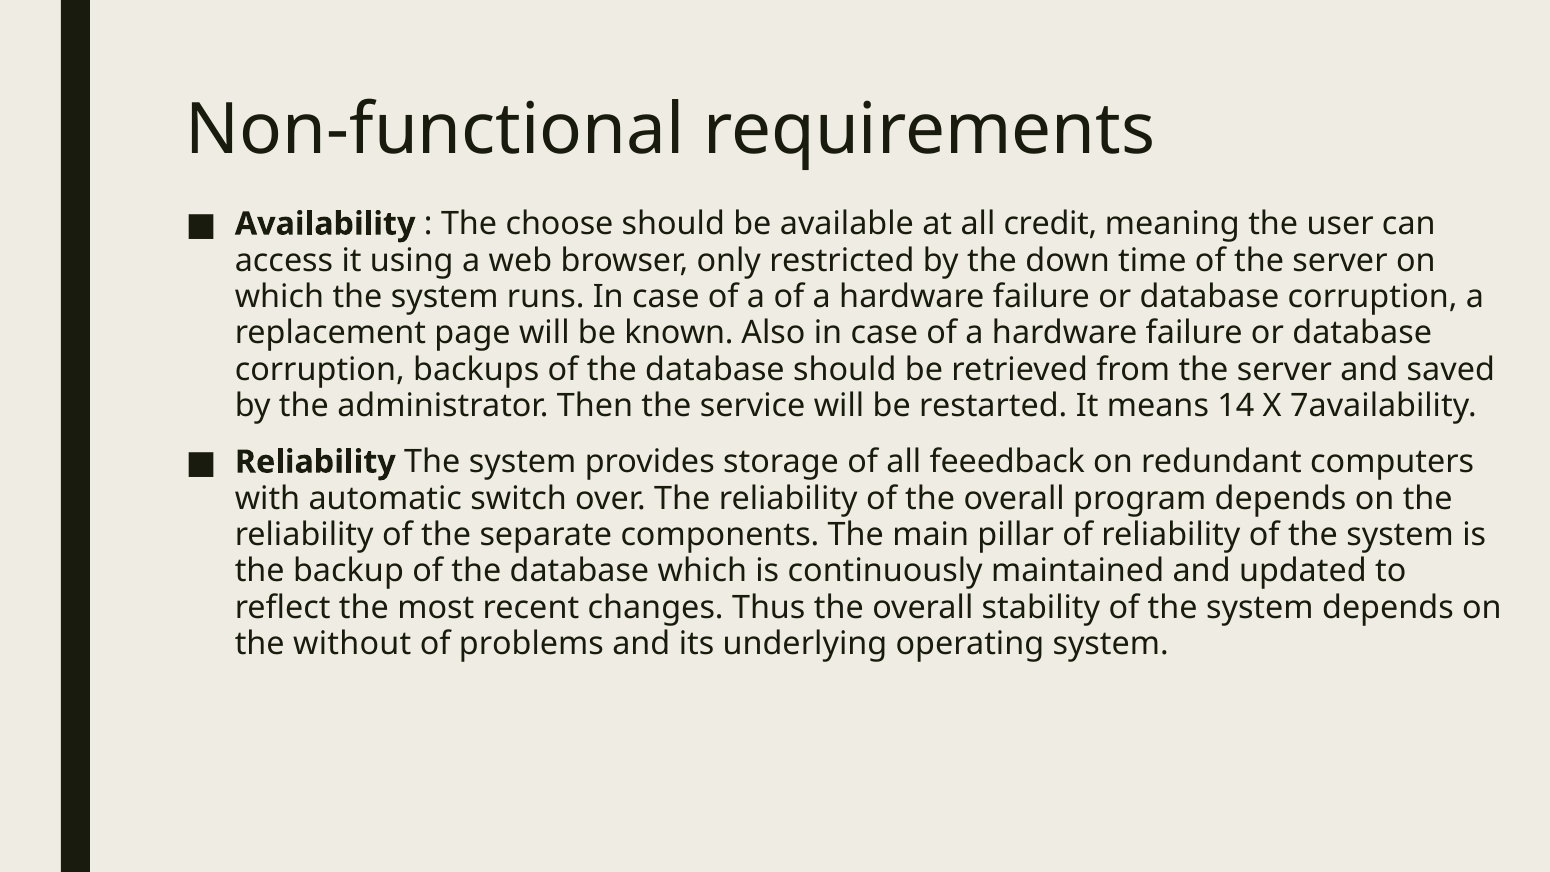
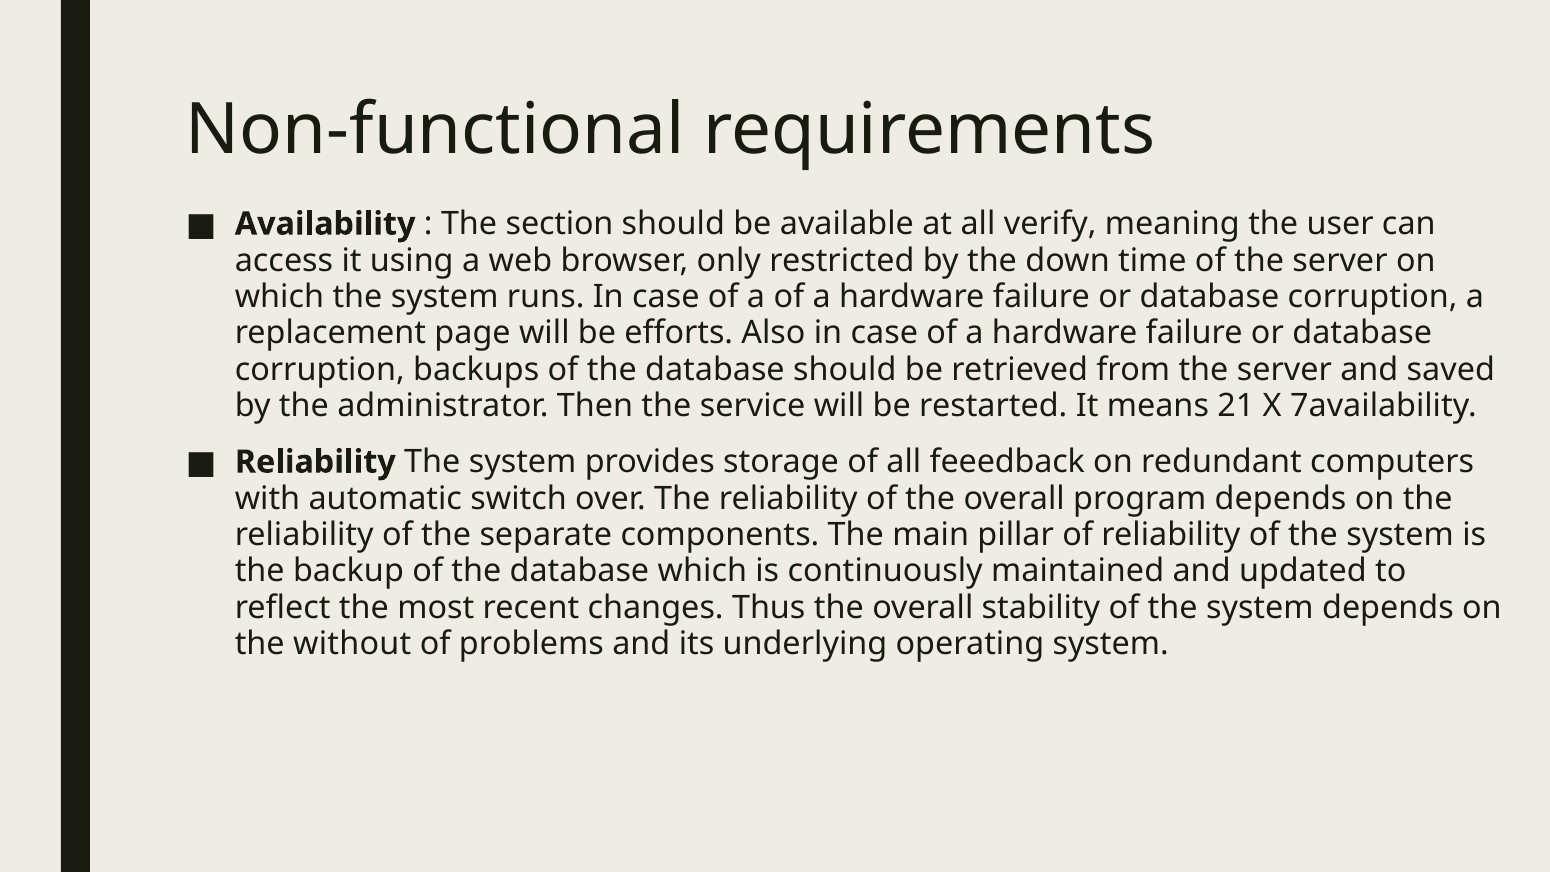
choose: choose -> section
credit: credit -> verify
known: known -> efforts
14: 14 -> 21
